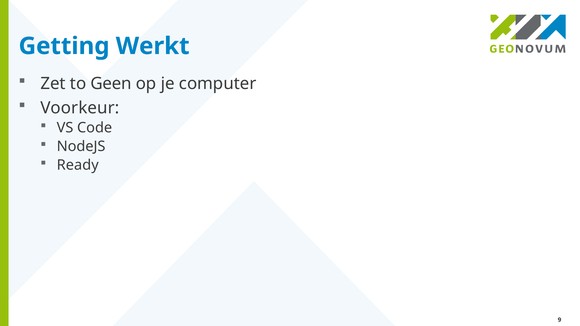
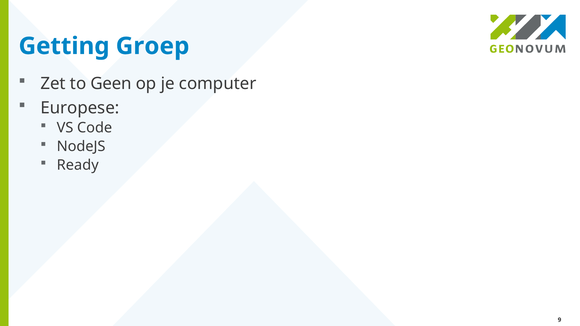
Werkt: Werkt -> Groep
Voorkeur: Voorkeur -> Europese
